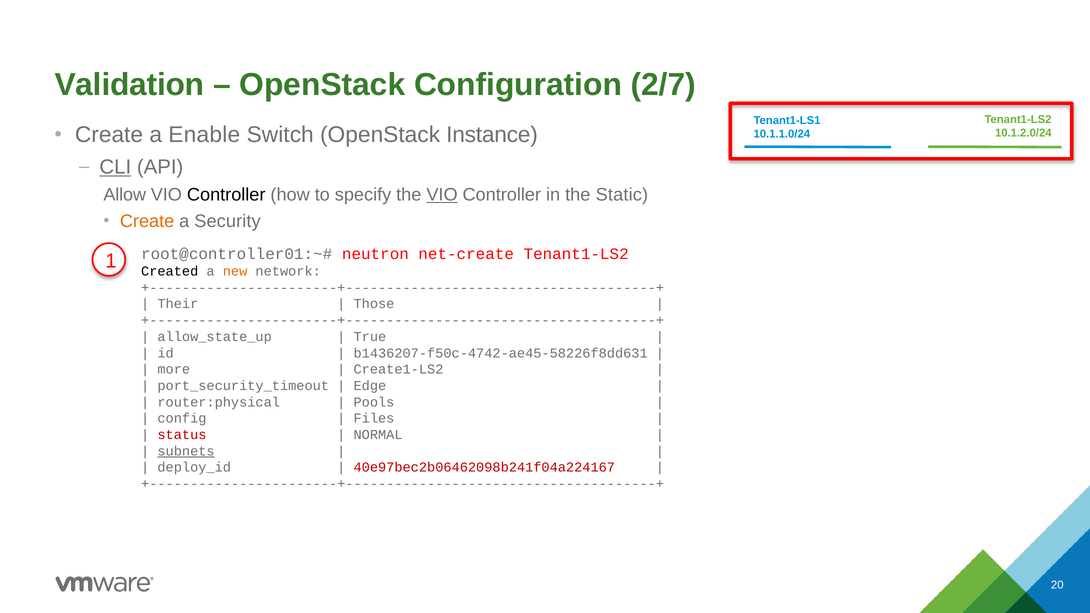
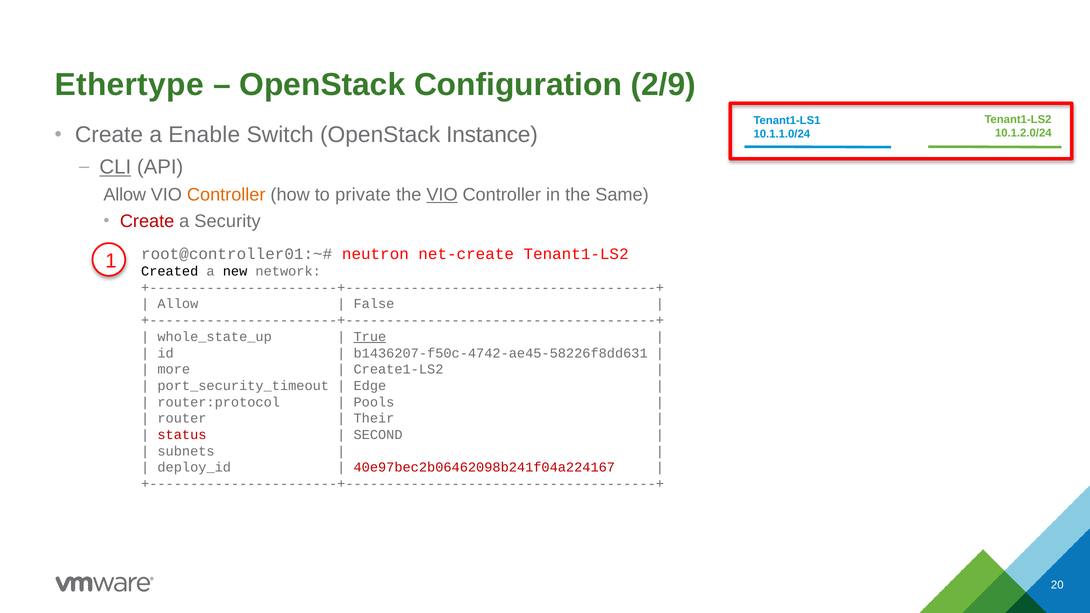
Validation: Validation -> Ethertype
2/7: 2/7 -> 2/9
Controller at (226, 195) colour: black -> orange
specify: specify -> private
Static: Static -> Same
Create at (147, 221) colour: orange -> red
new colour: orange -> black
Their at (178, 304): Their -> Allow
Those: Those -> False
allow_state_up: allow_state_up -> whole_state_up
True underline: none -> present
router:physical: router:physical -> router:protocol
config: config -> router
Files: Files -> Their
NORMAL: NORMAL -> SECOND
subnets underline: present -> none
